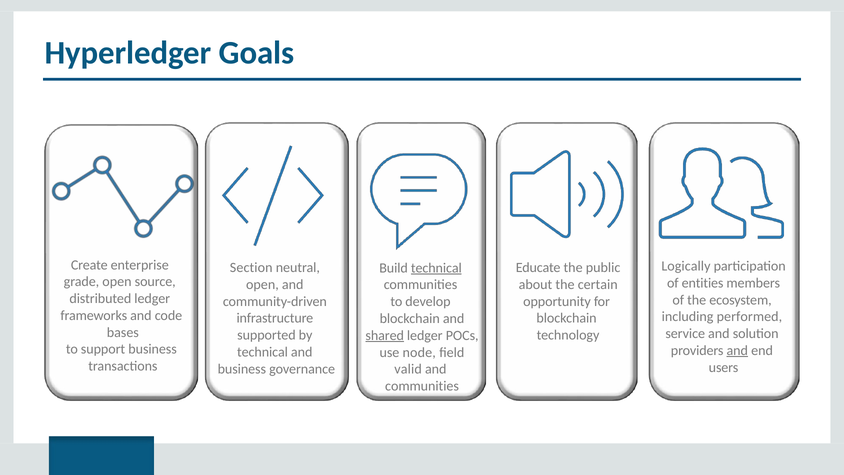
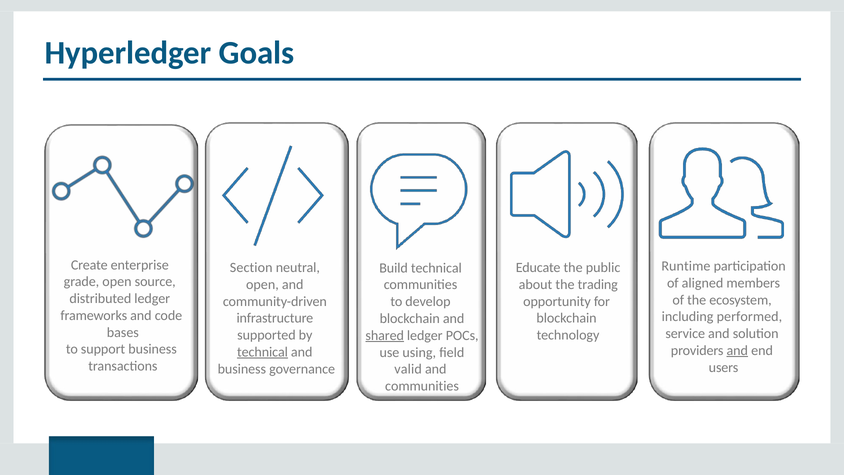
Logically: Logically -> Runtime
technical at (436, 268) underline: present -> none
entities: entities -> aligned
certain: certain -> trading
technical at (263, 352) underline: none -> present
node: node -> using
